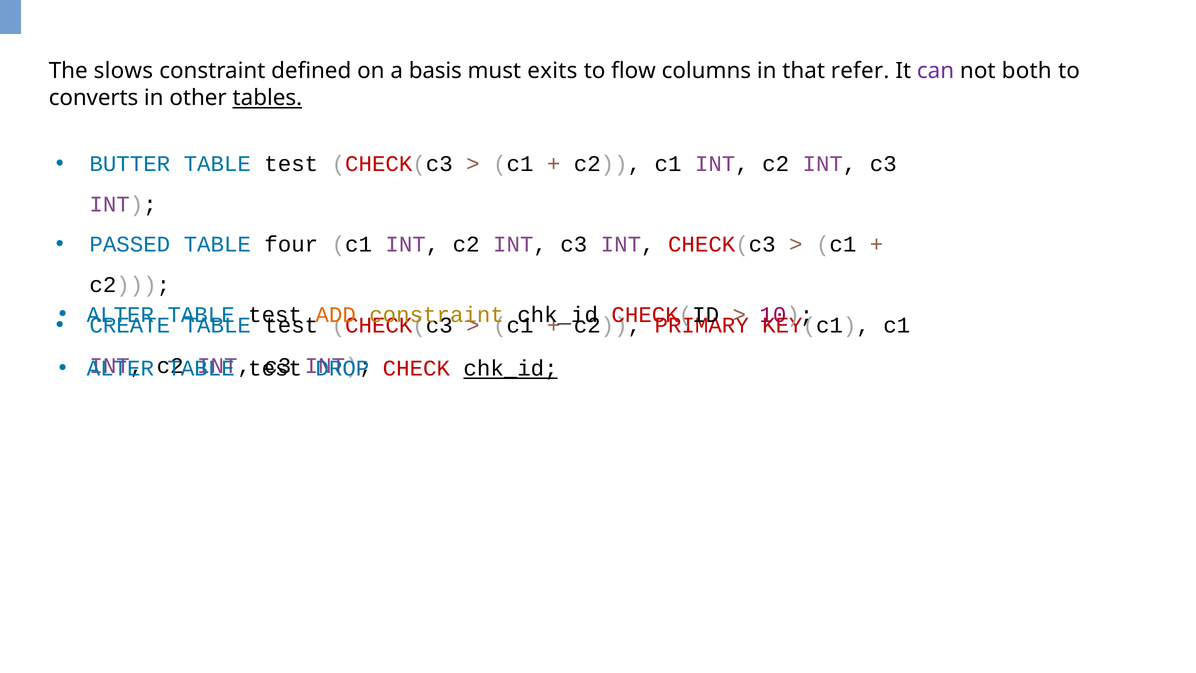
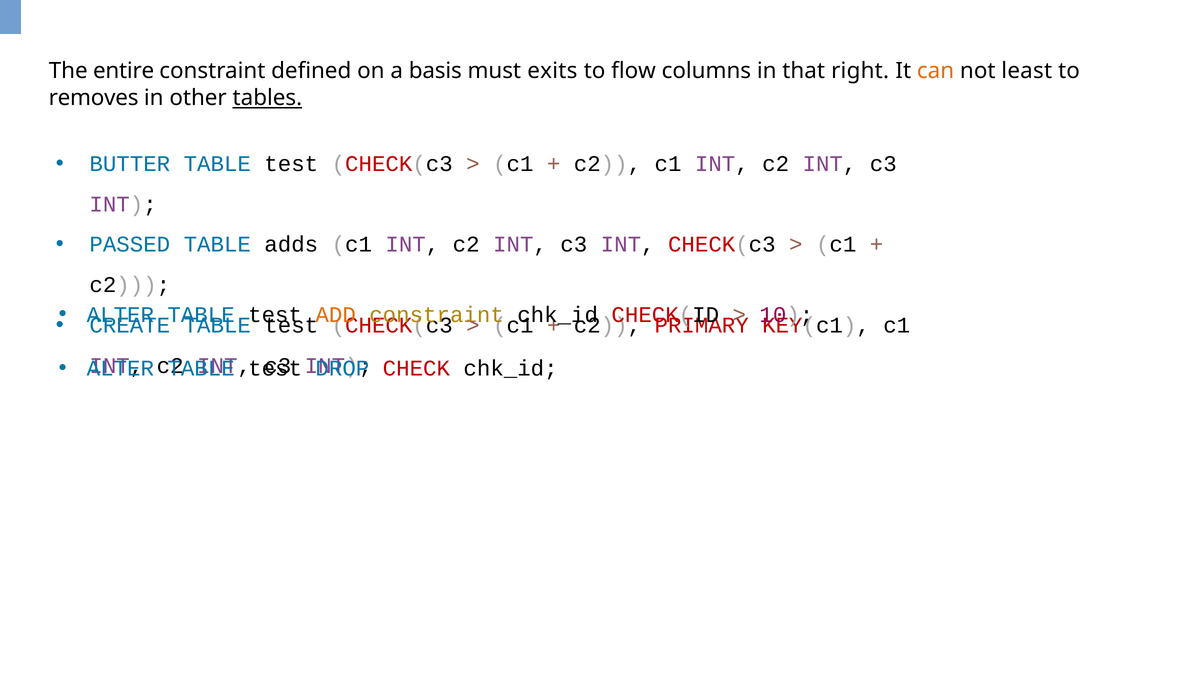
slows: slows -> entire
refer: refer -> right
can colour: purple -> orange
both: both -> least
converts: converts -> removes
four: four -> adds
chk_id at (511, 368) underline: present -> none
